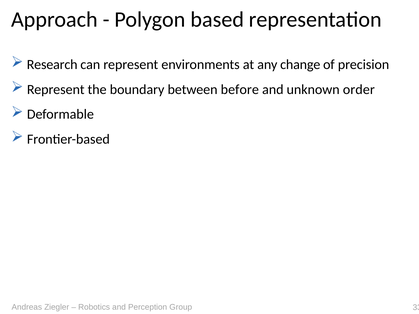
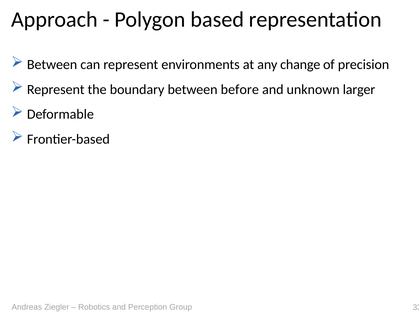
Research at (52, 65): Research -> Between
order: order -> larger
